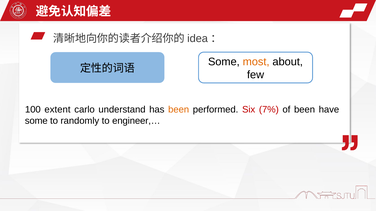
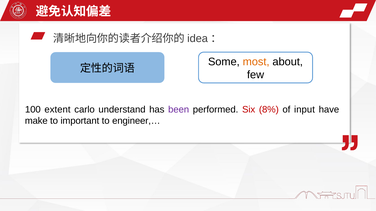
been at (179, 110) colour: orange -> purple
7%: 7% -> 8%
of been: been -> input
some at (36, 121): some -> make
randomly: randomly -> important
